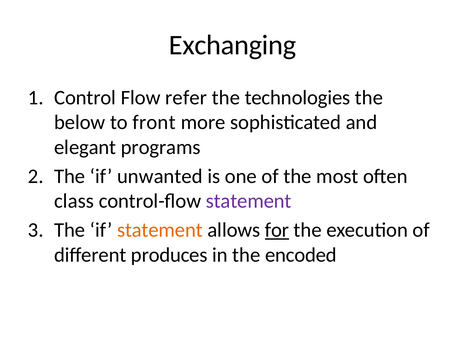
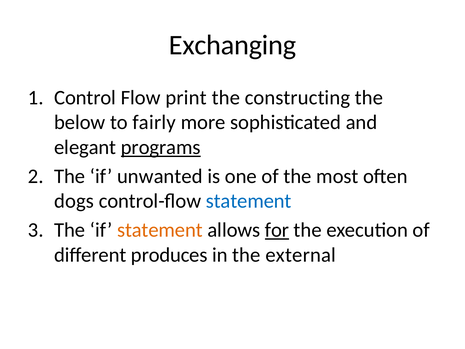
refer: refer -> print
technologies: technologies -> constructing
front: front -> fairly
programs underline: none -> present
class: class -> dogs
statement at (249, 201) colour: purple -> blue
encoded: encoded -> external
